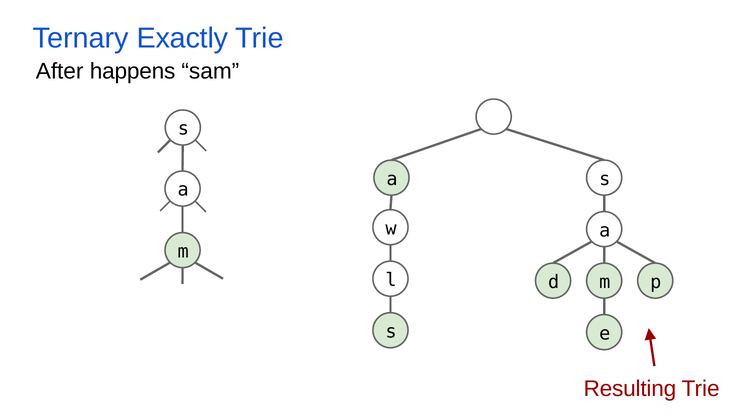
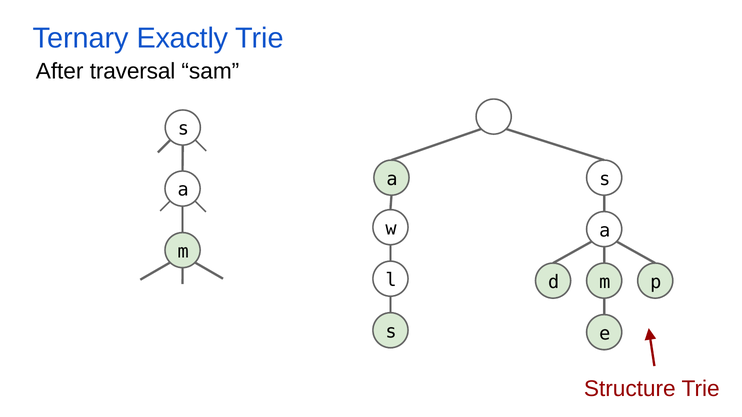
happens: happens -> traversal
Resulting: Resulting -> Structure
